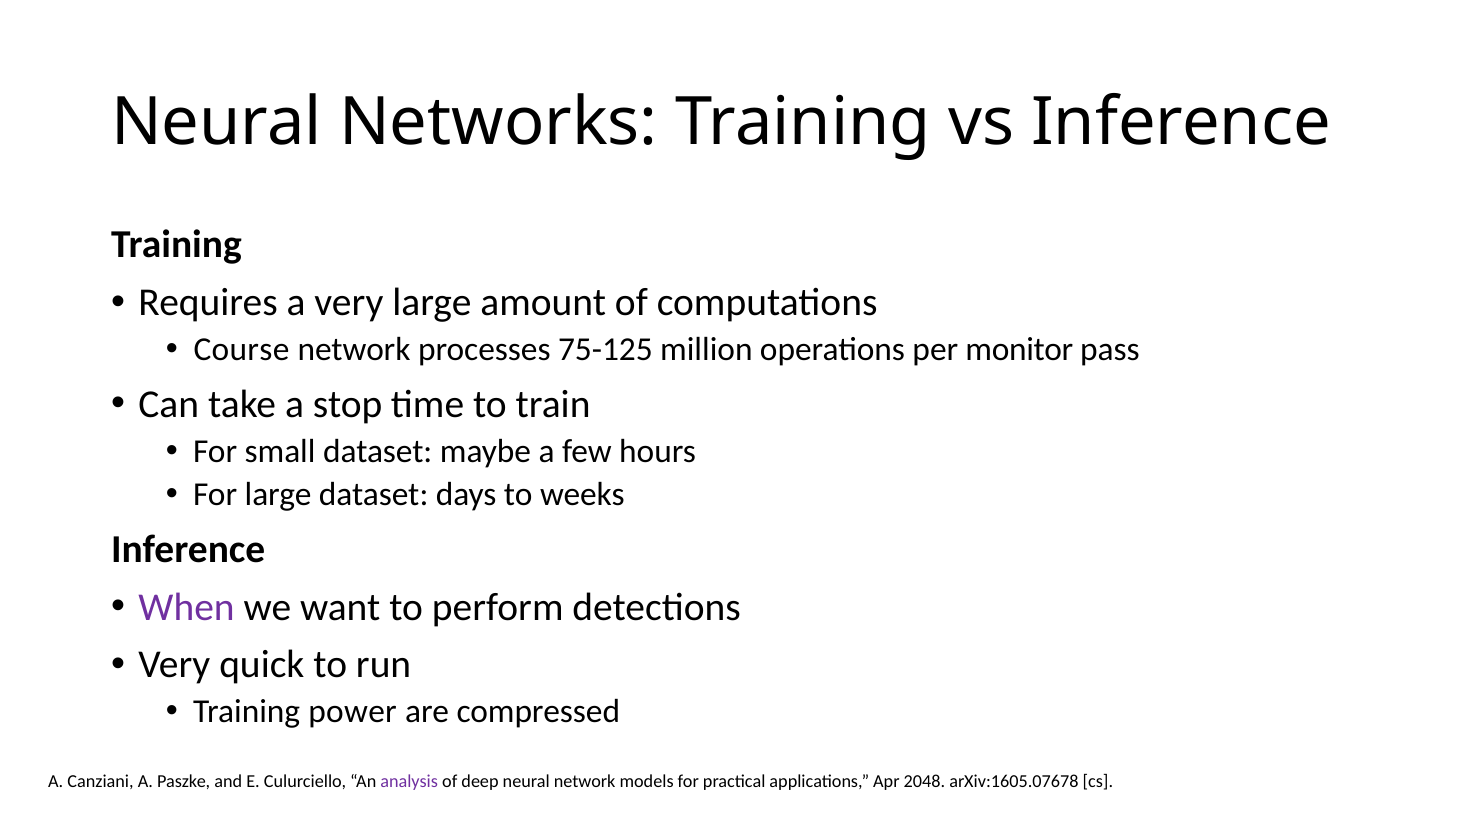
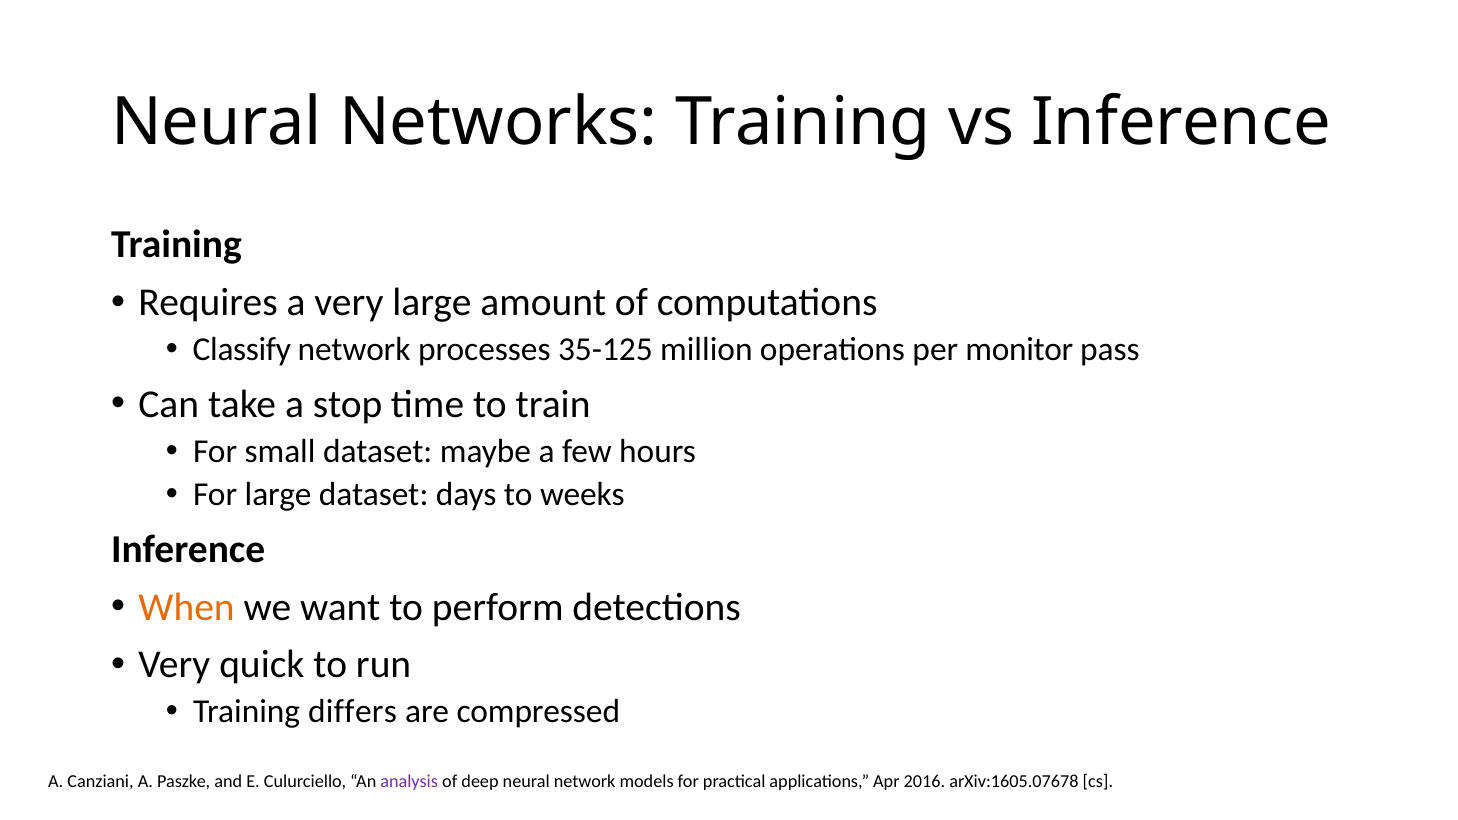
Course: Course -> Classify
75-125: 75-125 -> 35-125
When colour: purple -> orange
power: power -> differs
2048: 2048 -> 2016
